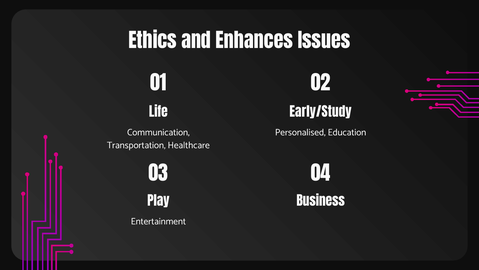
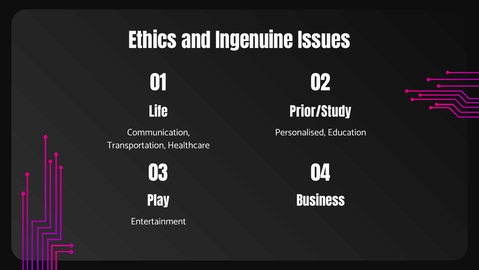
Enhances: Enhances -> Ingenuine
Early/Study: Early/Study -> Prior/Study
